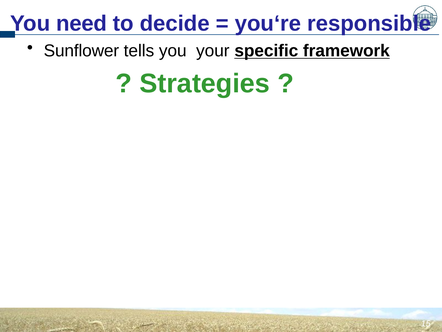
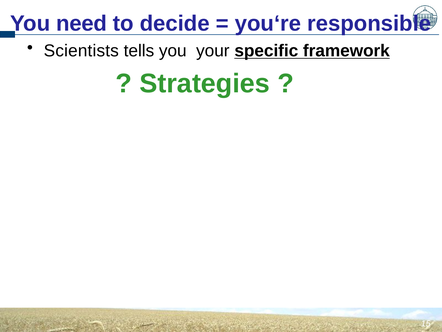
Sunflower: Sunflower -> Scientists
